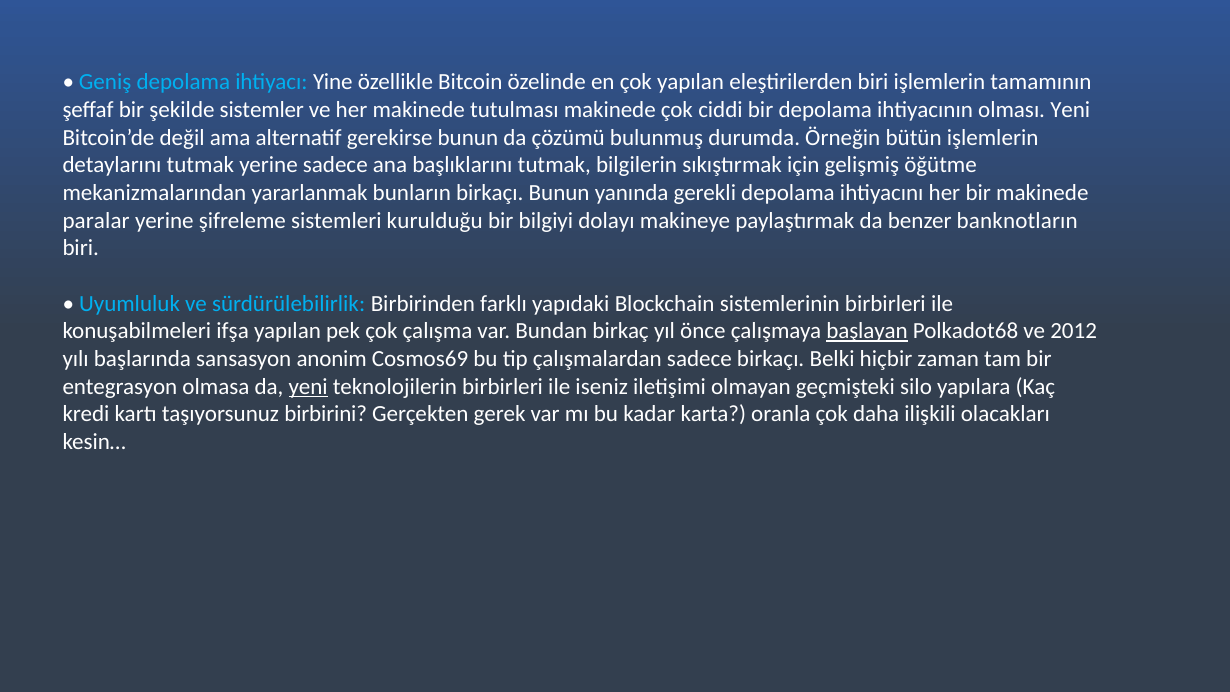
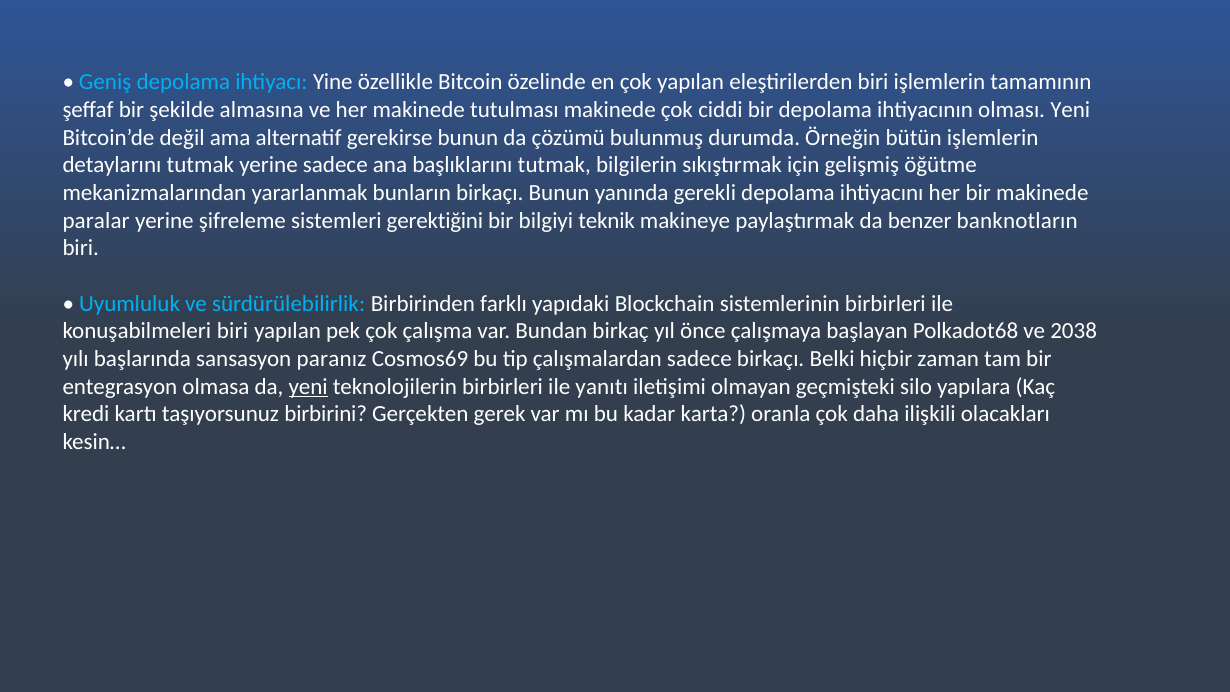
sistemler: sistemler -> almasına
kurulduğu: kurulduğu -> gerektiğini
dolayı: dolayı -> teknik
konuşabilmeleri ifşa: ifşa -> biri
başlayan underline: present -> none
2012: 2012 -> 2038
anonim: anonim -> paranız
iseniz: iseniz -> yanıtı
